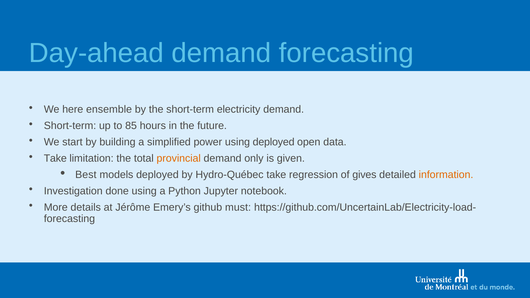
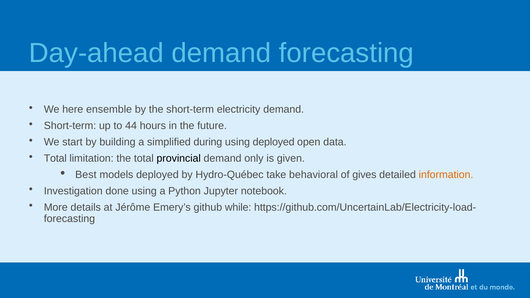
85: 85 -> 44
power: power -> during
Take at (55, 158): Take -> Total
provincial colour: orange -> black
regression: regression -> behavioral
must: must -> while
